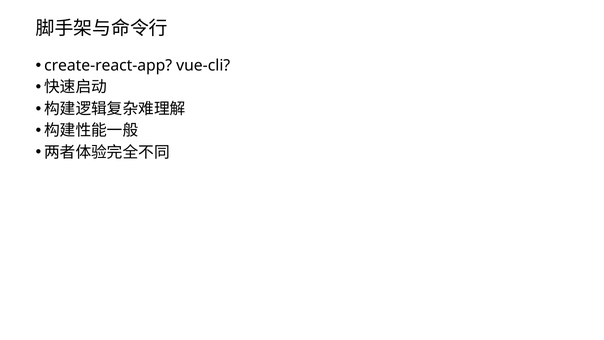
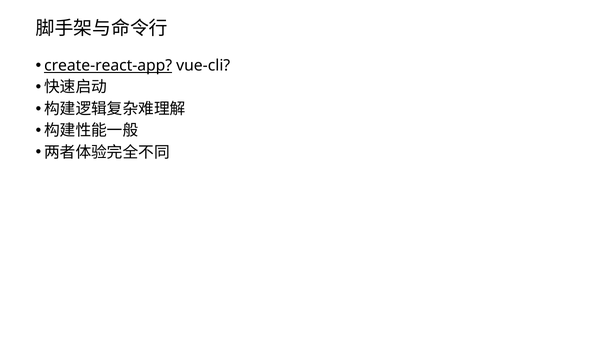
create-react-app underline: none -> present
